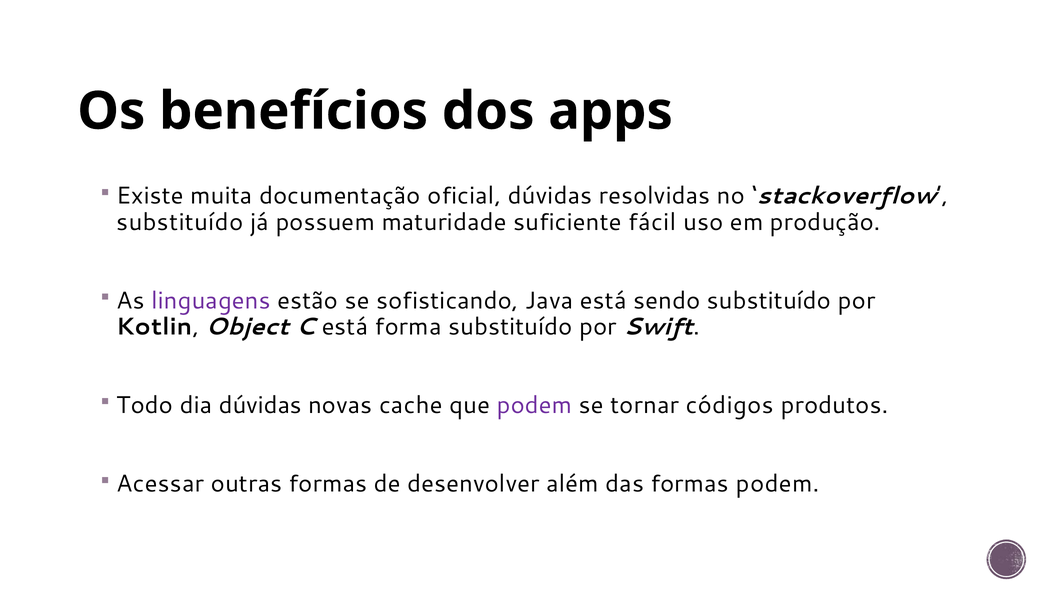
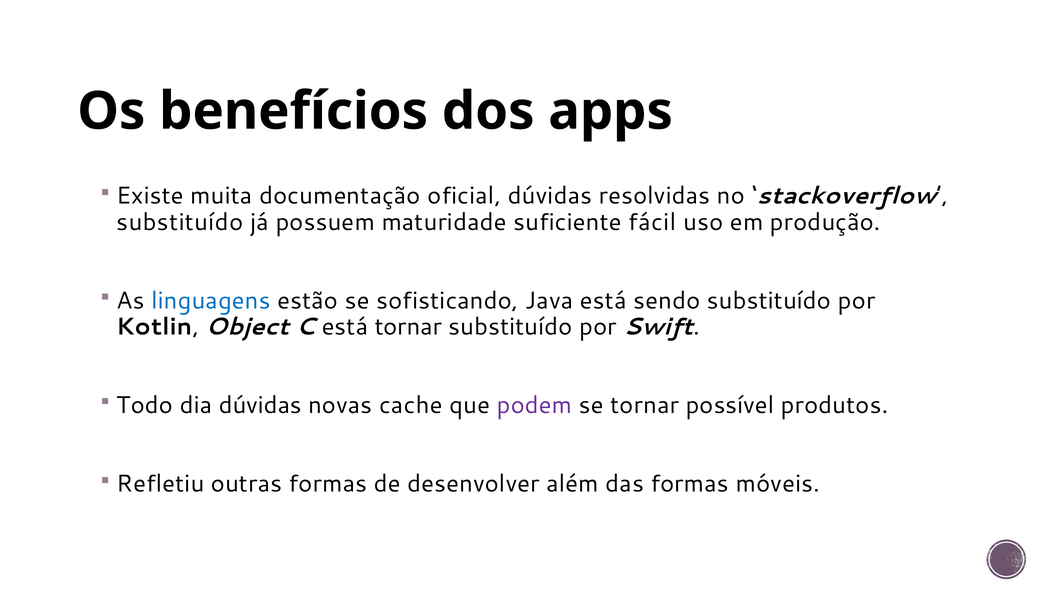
linguagens colour: purple -> blue
está forma: forma -> tornar
códigos: códigos -> possível
Acessar: Acessar -> Refletiu
formas podem: podem -> móveis
